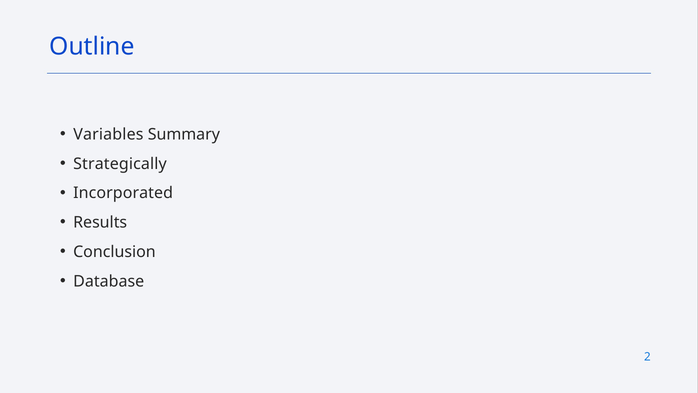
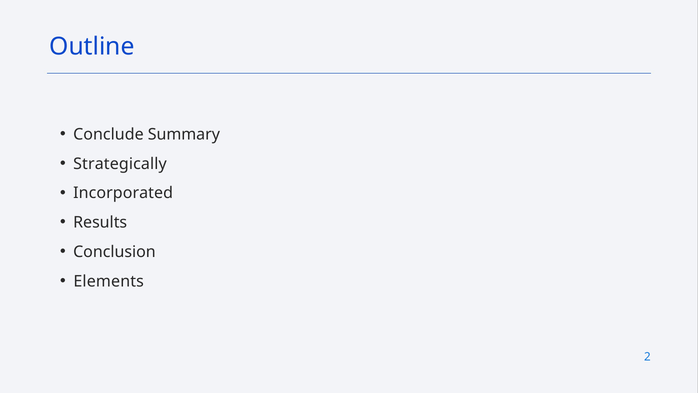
Variables: Variables -> Conclude
Database: Database -> Elements
